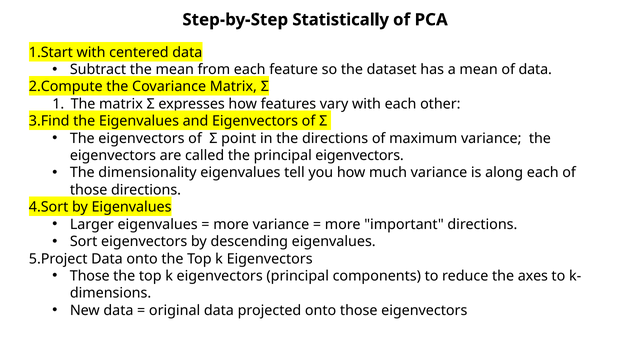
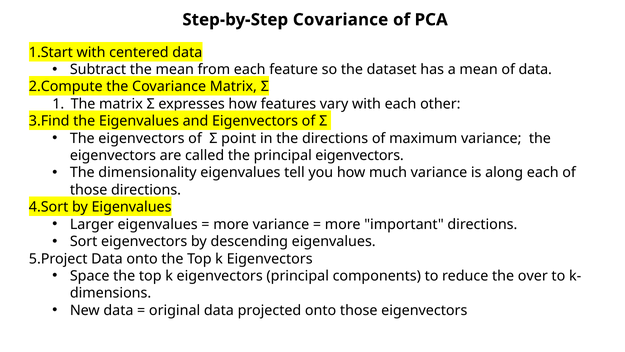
Step-by-Step Statistically: Statistically -> Covariance
Those at (90, 276): Those -> Space
axes: axes -> over
